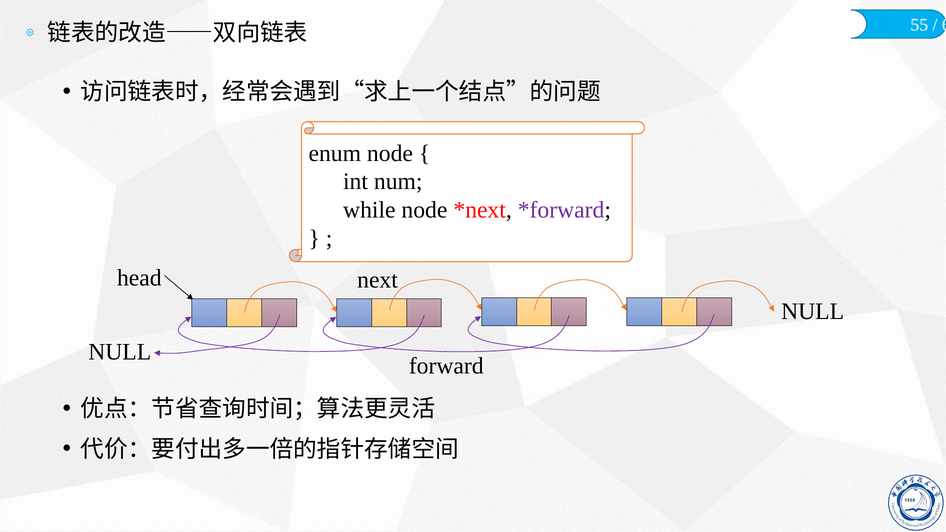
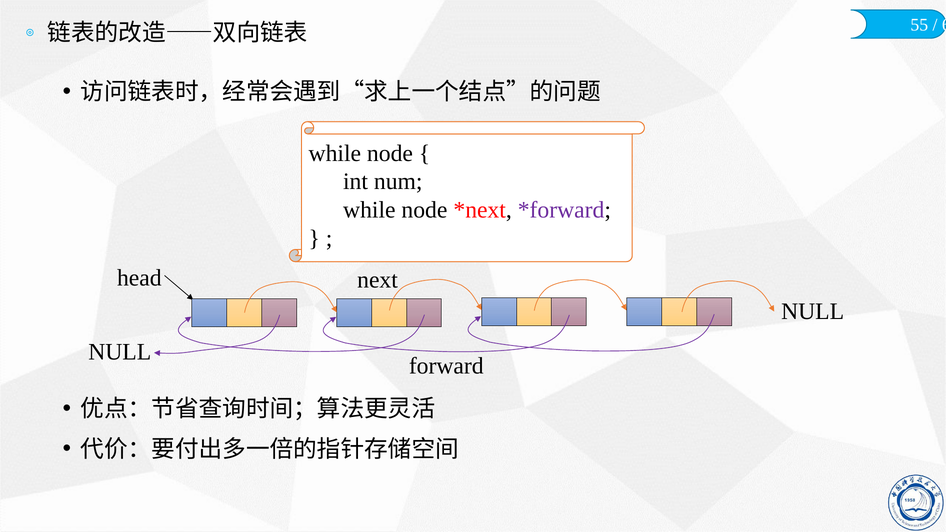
enum at (335, 153): enum -> while
